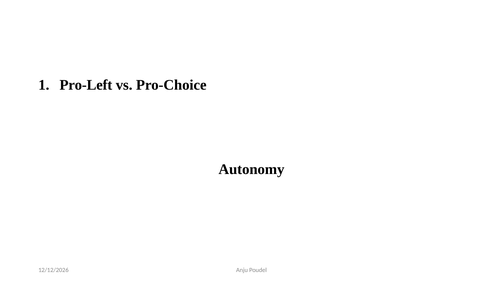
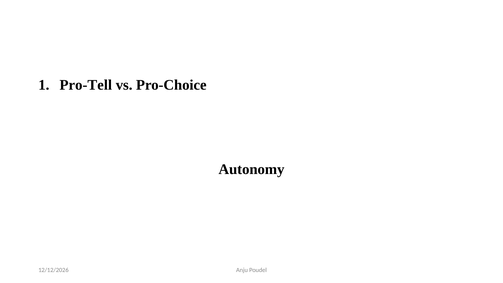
Pro-Left: Pro-Left -> Pro-Tell
